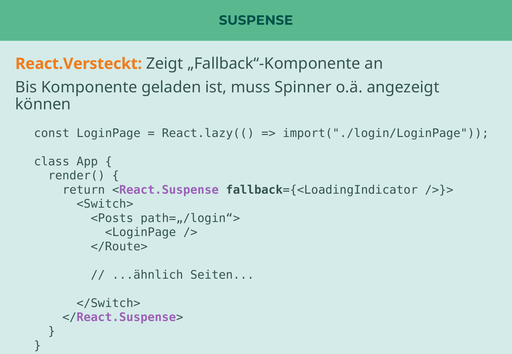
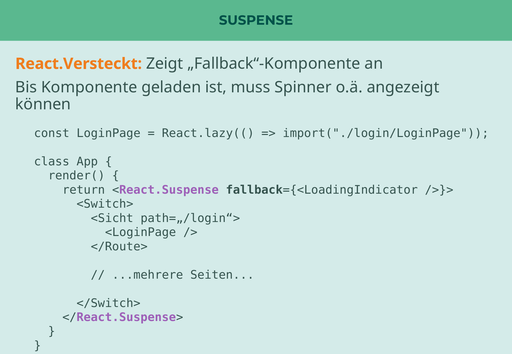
<Posts: <Posts -> <Sicht
...ähnlich: ...ähnlich -> ...mehrere
